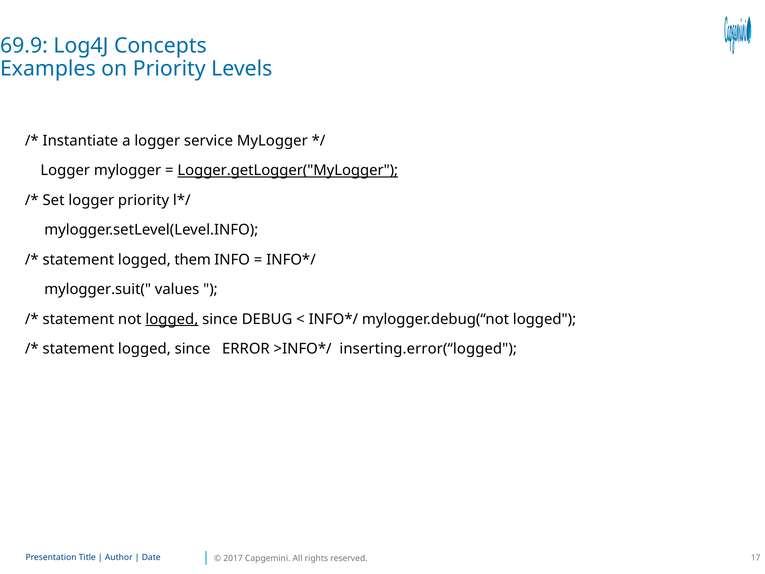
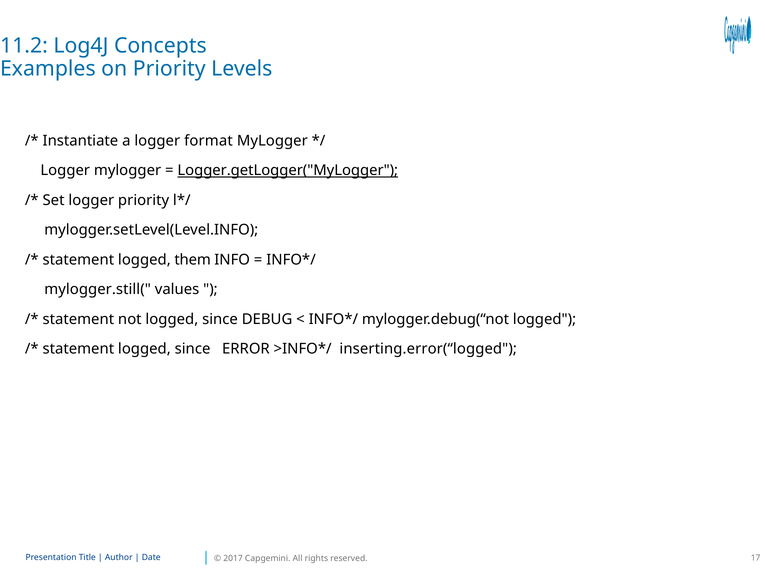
69.9: 69.9 -> 11.2
service: service -> format
mylogger.suit(: mylogger.suit( -> mylogger.still(
logged at (172, 319) underline: present -> none
